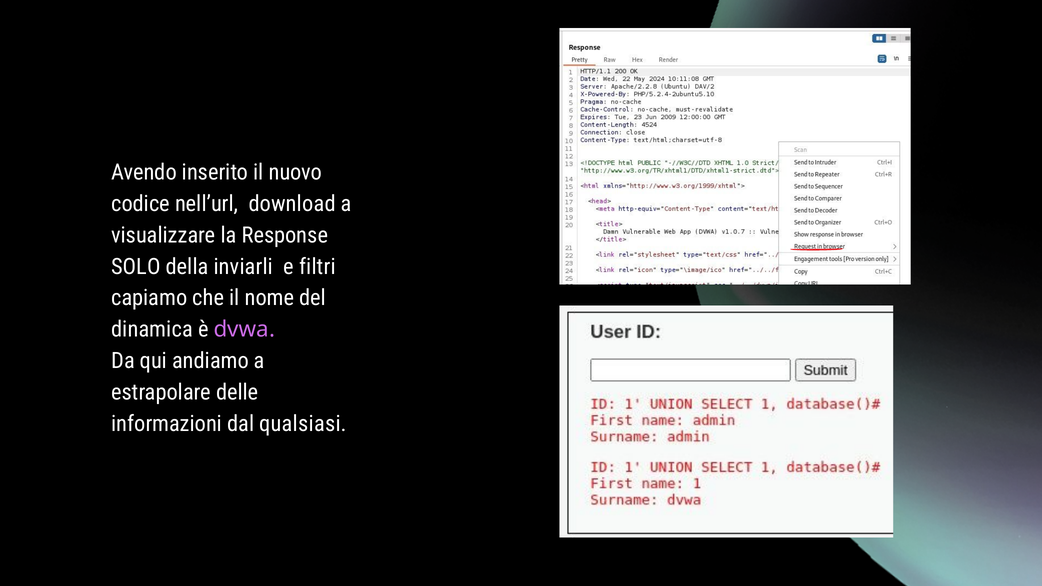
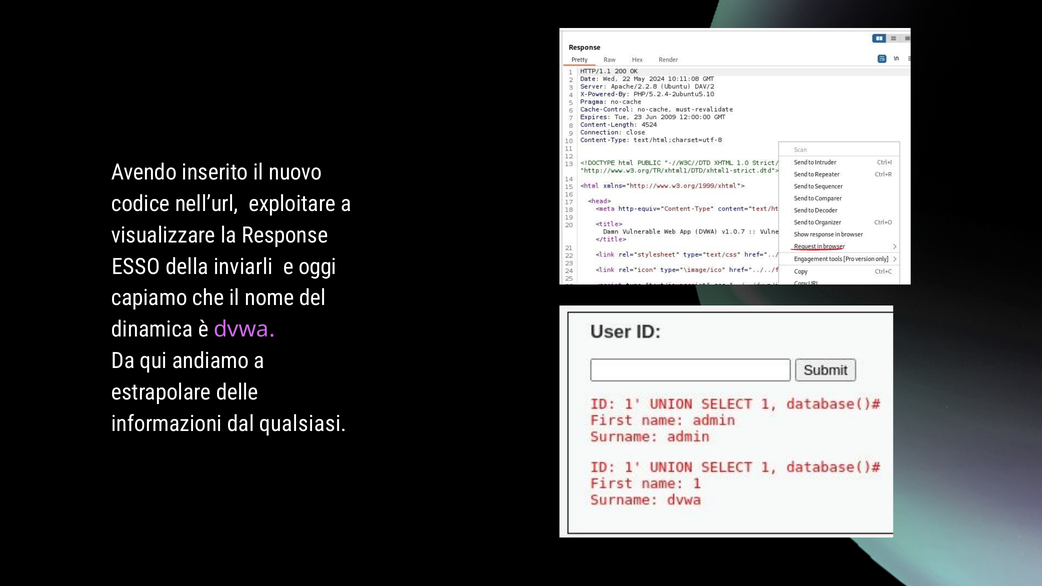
download: download -> exploitare
SOLO: SOLO -> ESSO
filtri: filtri -> oggi
